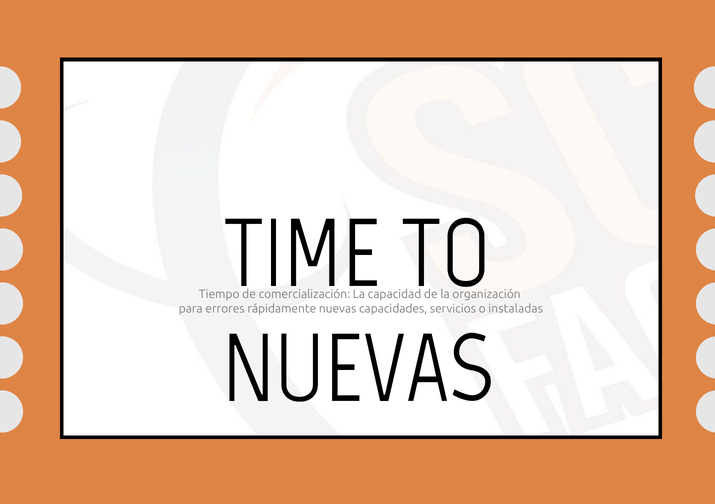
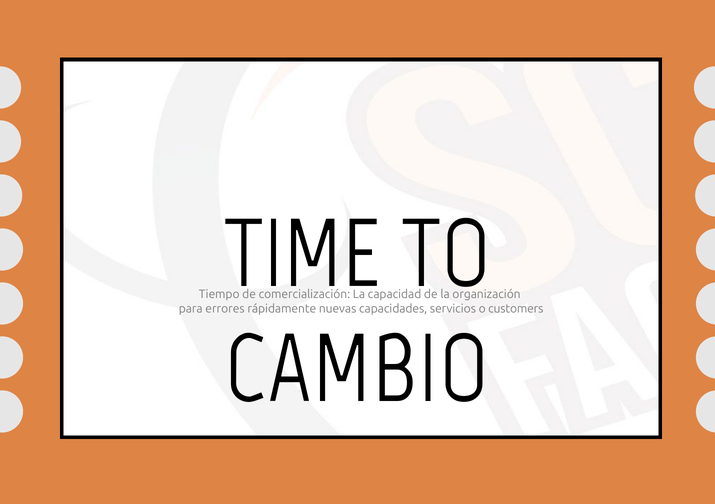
instaladas: instaladas -> customers
NUEVAS at (358, 370): NUEVAS -> CAMBIO
